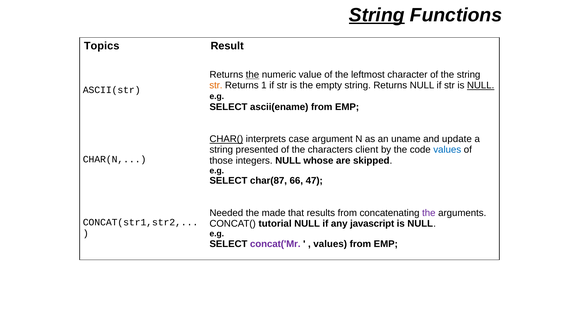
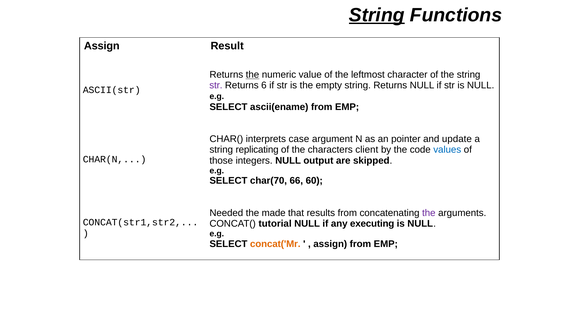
Topics at (102, 46): Topics -> Assign
str at (216, 85) colour: orange -> purple
1: 1 -> 6
NULL at (481, 85) underline: present -> none
CHAR( underline: present -> none
uname: uname -> pointer
presented: presented -> replicating
whose: whose -> output
char(87: char(87 -> char(70
47: 47 -> 60
javascript: javascript -> executing
concat('Mr colour: purple -> orange
values at (330, 244): values -> assign
